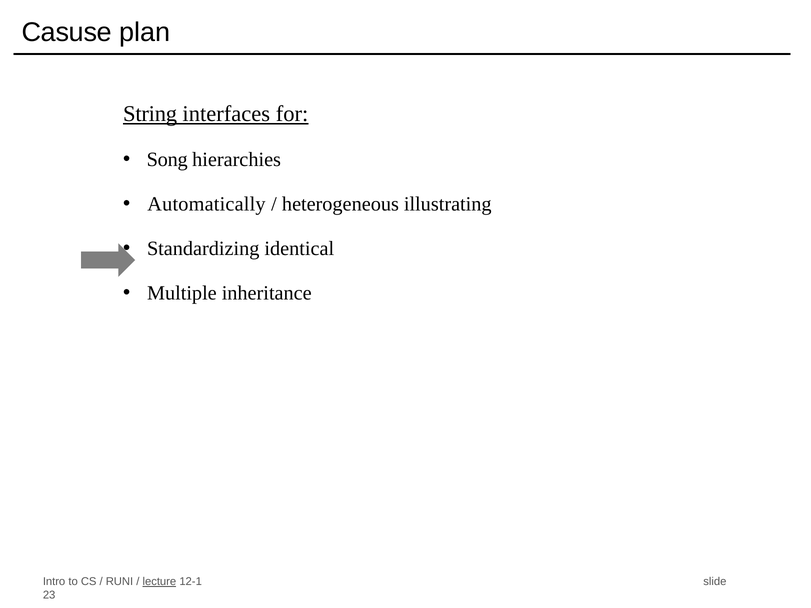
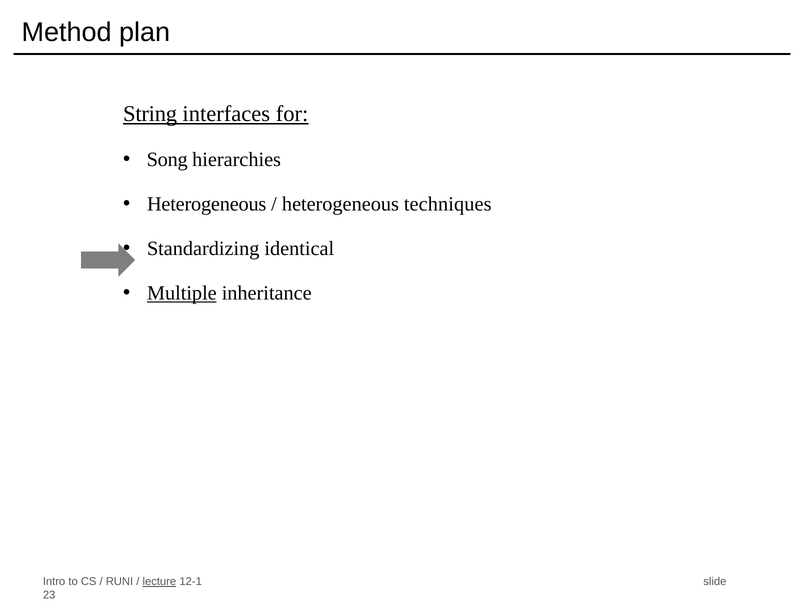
Casuse: Casuse -> Method
Automatically at (206, 204): Automatically -> Heterogeneous
illustrating: illustrating -> techniques
Multiple underline: none -> present
